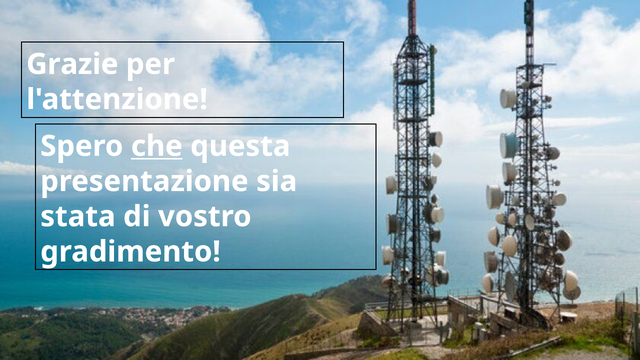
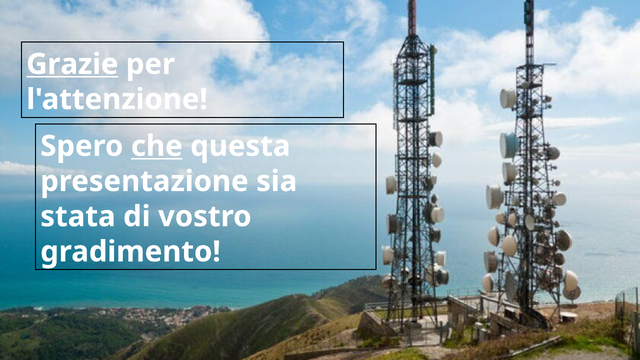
Grazie underline: none -> present
